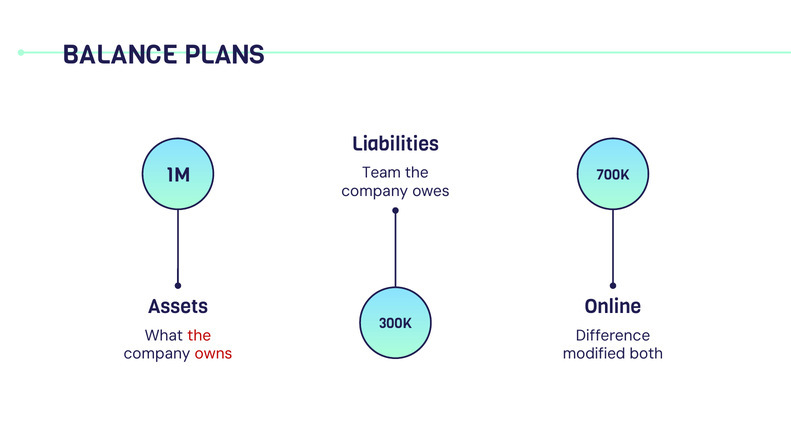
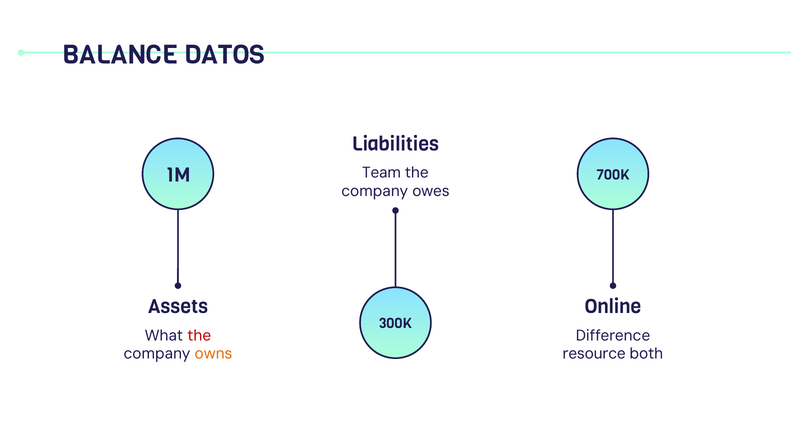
PLANS: PLANS -> DATOS
owns colour: red -> orange
modified: modified -> resource
